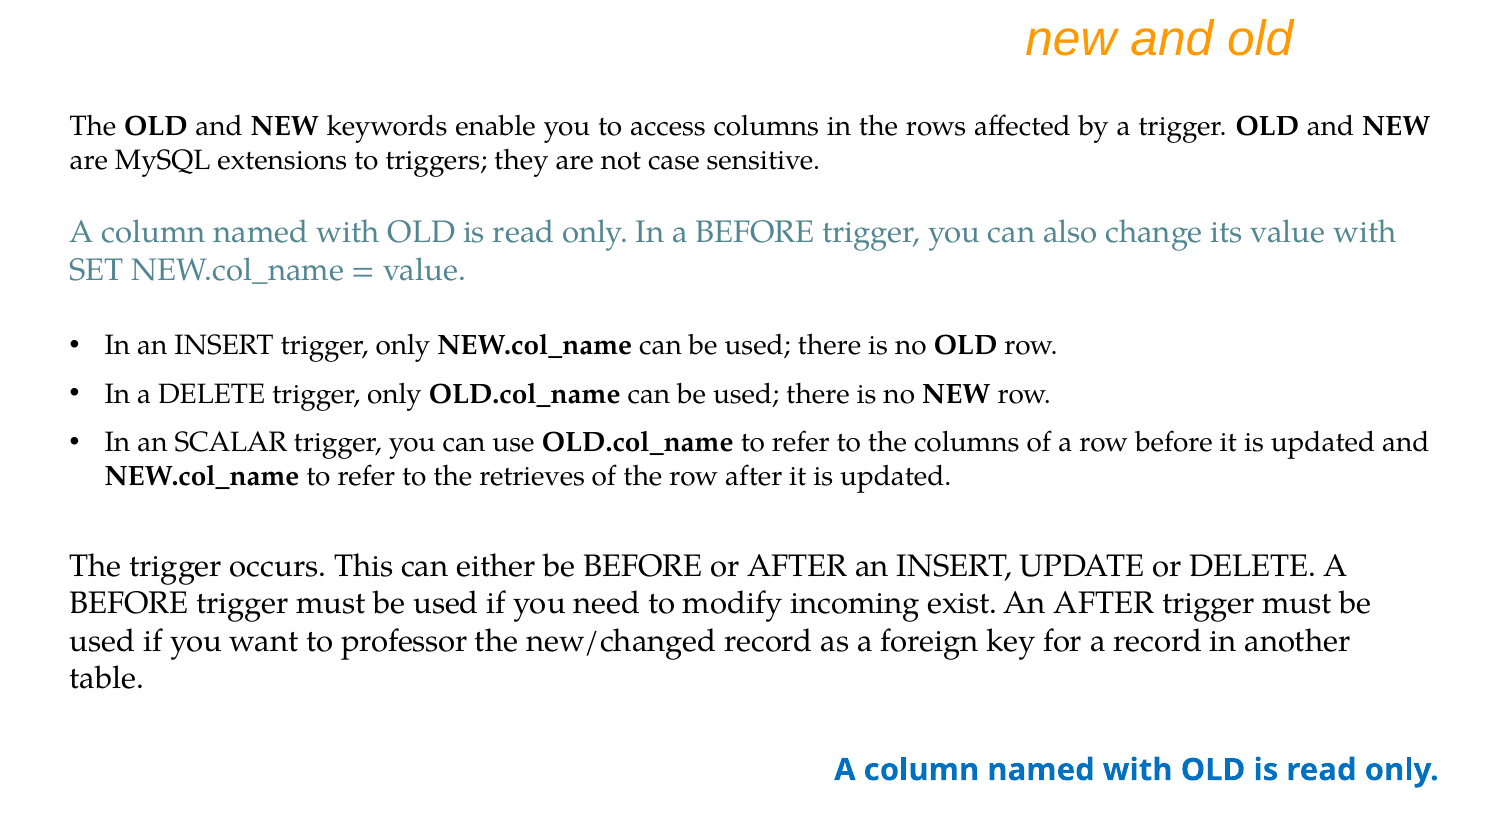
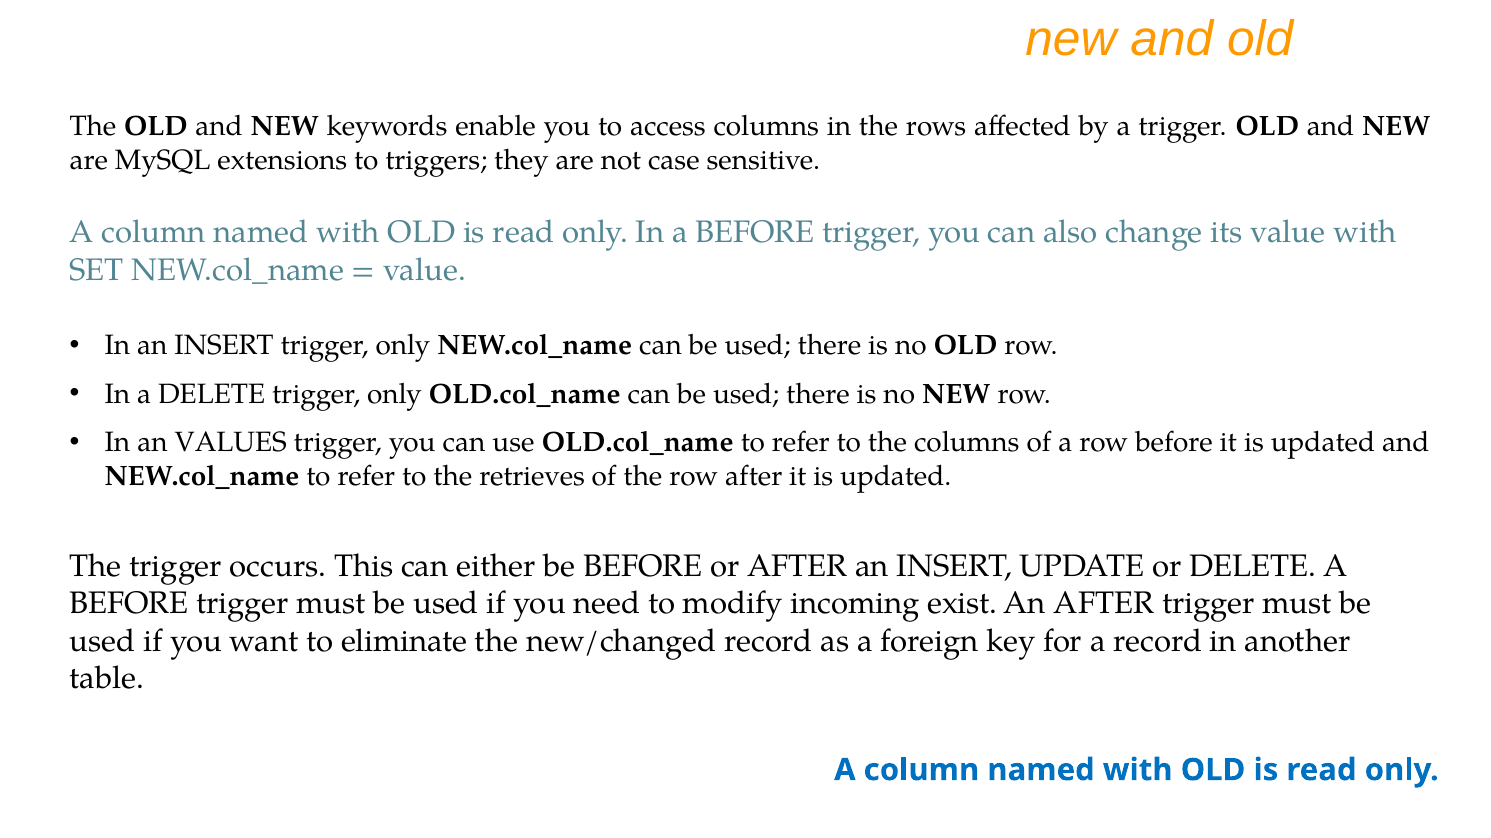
SCALAR: SCALAR -> VALUES
professor: professor -> eliminate
